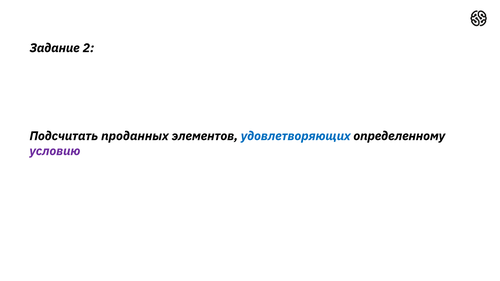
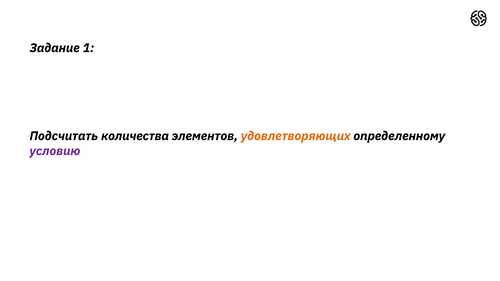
2: 2 -> 1
проданных: проданных -> количества
удовлетворяющих colour: blue -> orange
